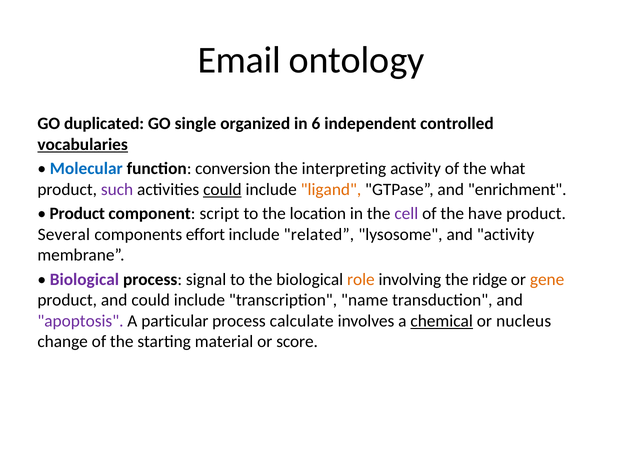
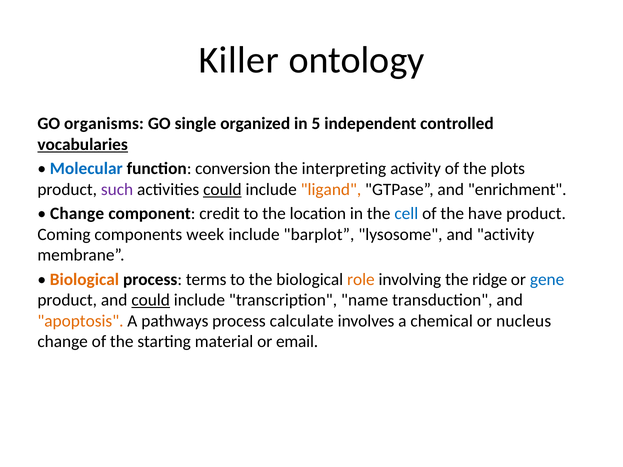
Email: Email -> Killer
duplicated: duplicated -> organisms
6: 6 -> 5
what: what -> plots
Product at (77, 214): Product -> Change
script: script -> credit
cell colour: purple -> blue
Several: Several -> Coming
effort: effort -> week
related: related -> barplot
Biological at (84, 280) colour: purple -> orange
signal: signal -> terms
gene colour: orange -> blue
could at (151, 300) underline: none -> present
apoptosis colour: purple -> orange
particular: particular -> pathways
chemical underline: present -> none
score: score -> email
